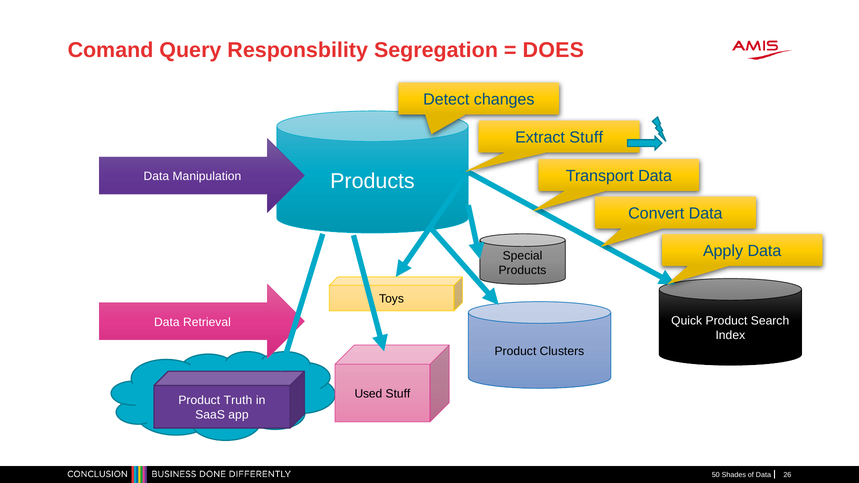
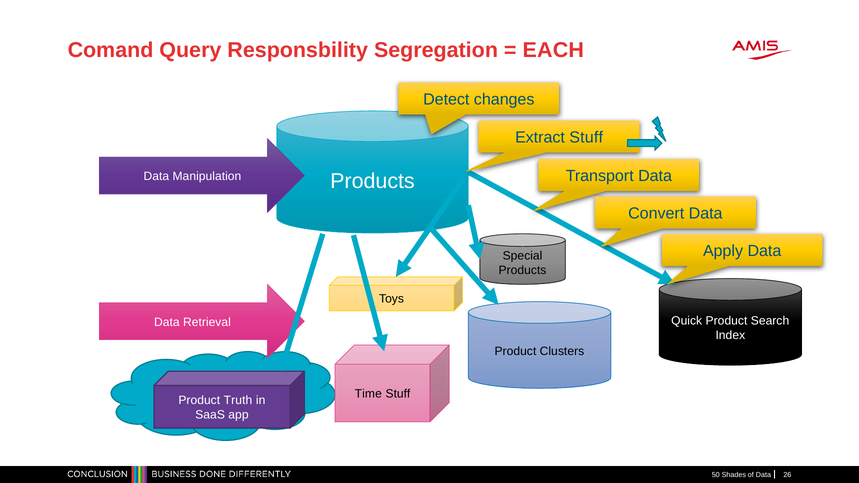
DOES: DOES -> EACH
Used: Used -> Time
